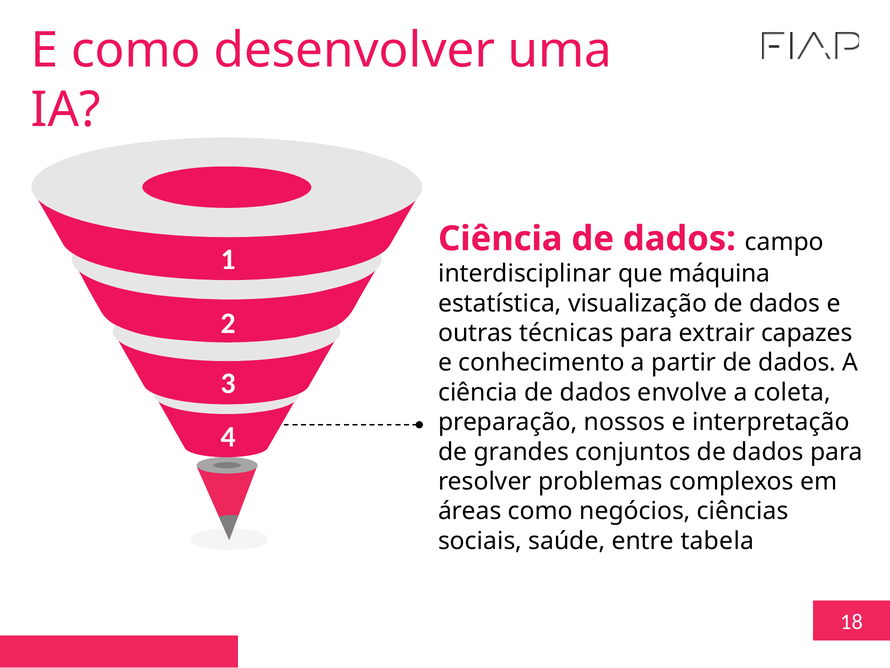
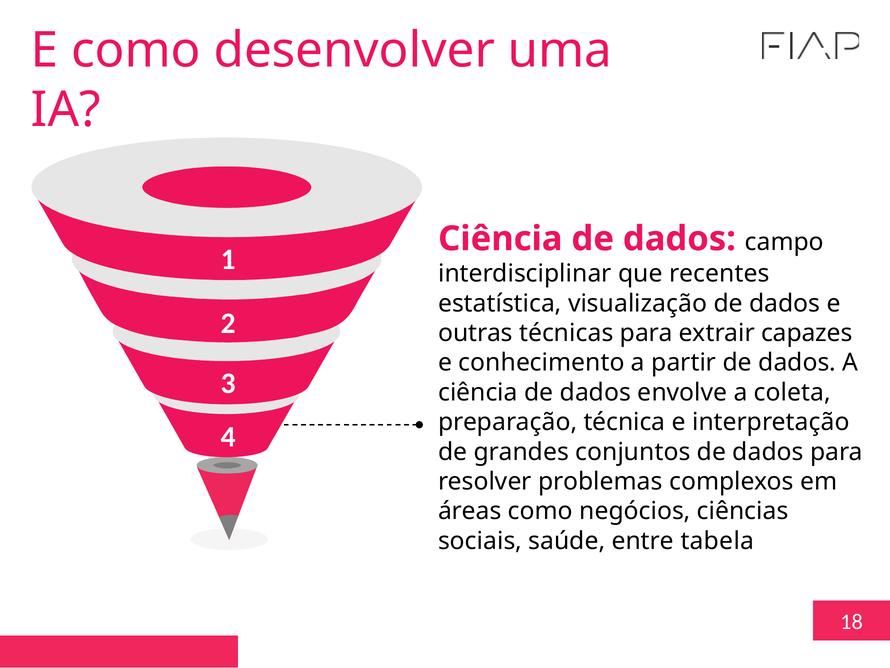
máquina: máquina -> recentes
nossos: nossos -> técnica
